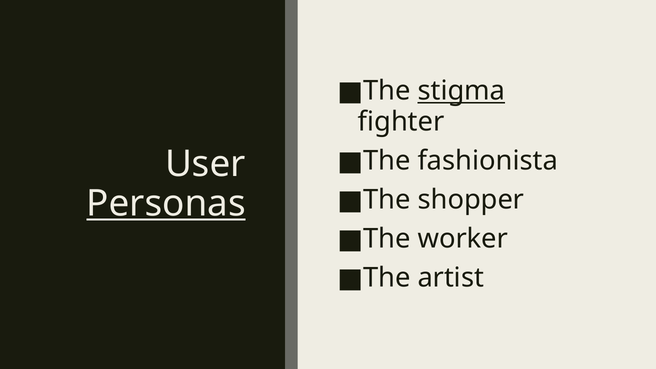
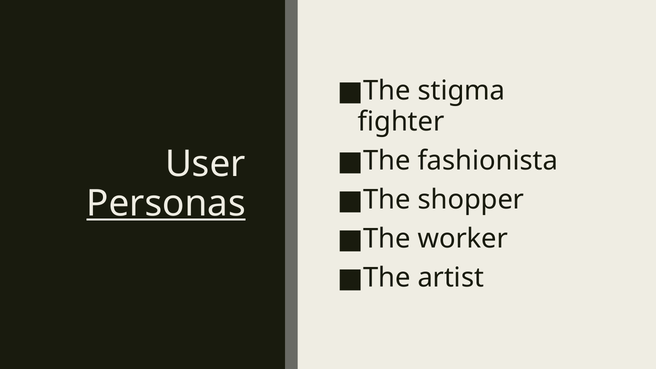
stigma underline: present -> none
